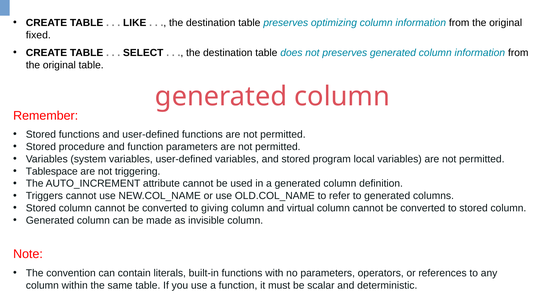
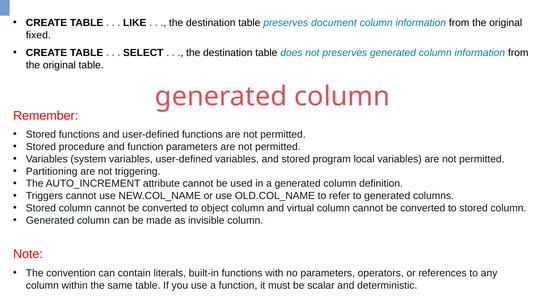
optimizing: optimizing -> document
Tablespace: Tablespace -> Partitioning
giving: giving -> object
